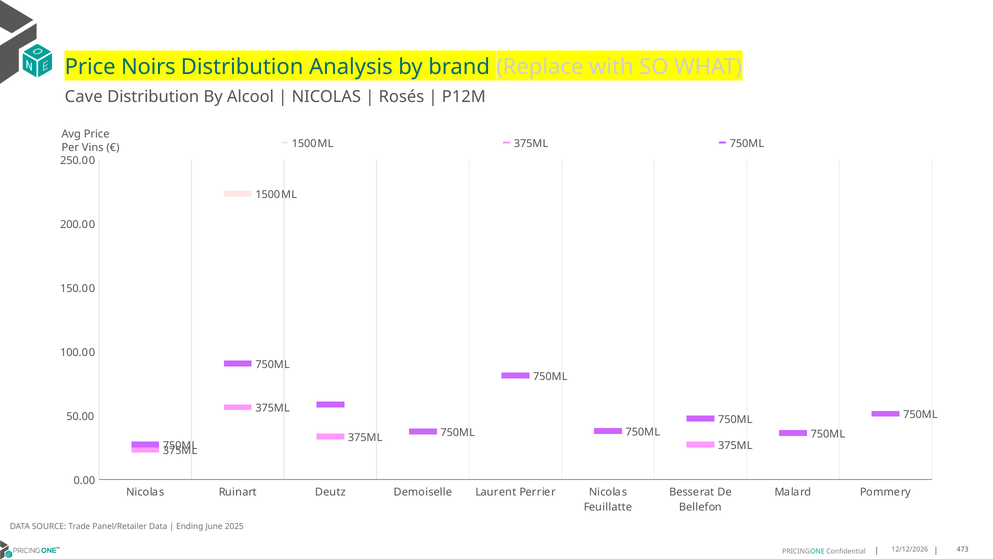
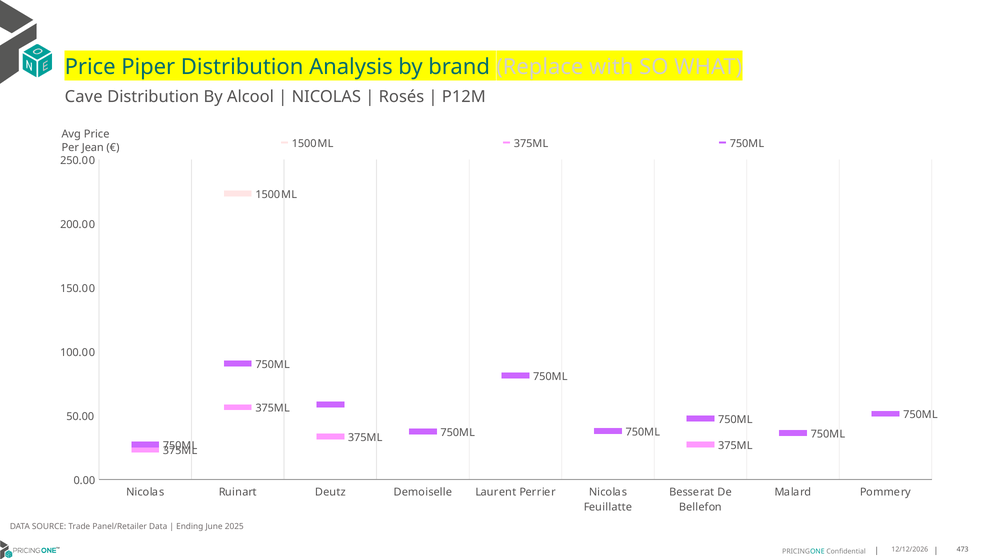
Noirs: Noirs -> Piper
Vins: Vins -> Jean
